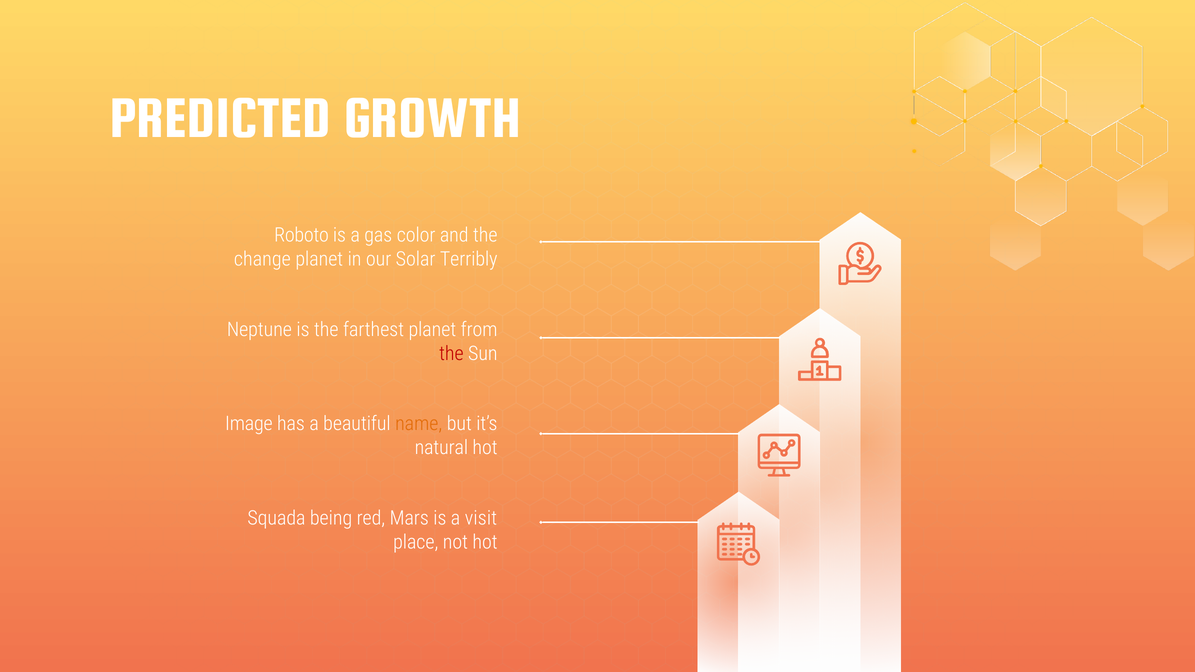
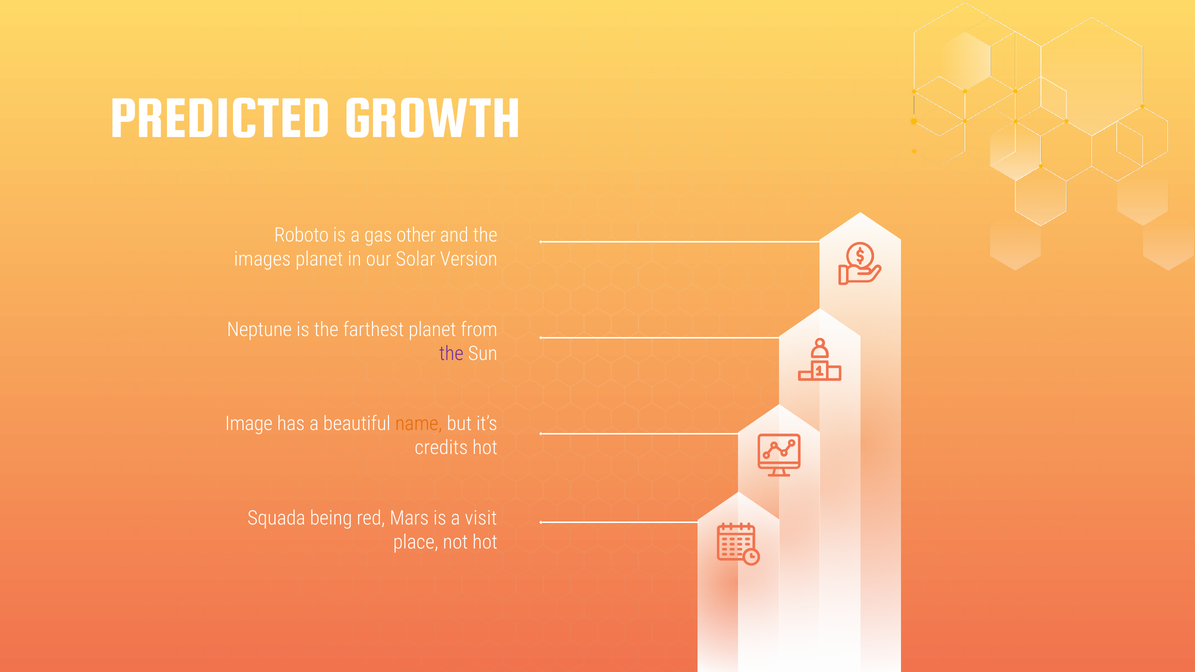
color: color -> other
change: change -> images
Terribly: Terribly -> Version
the at (451, 354) colour: red -> purple
natural: natural -> credits
